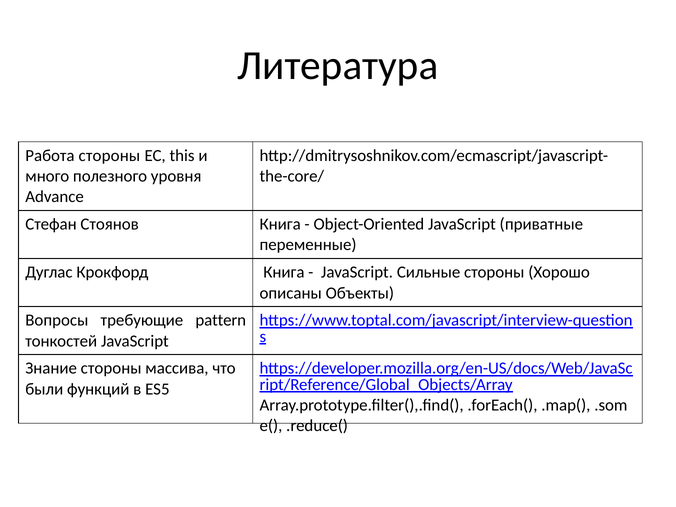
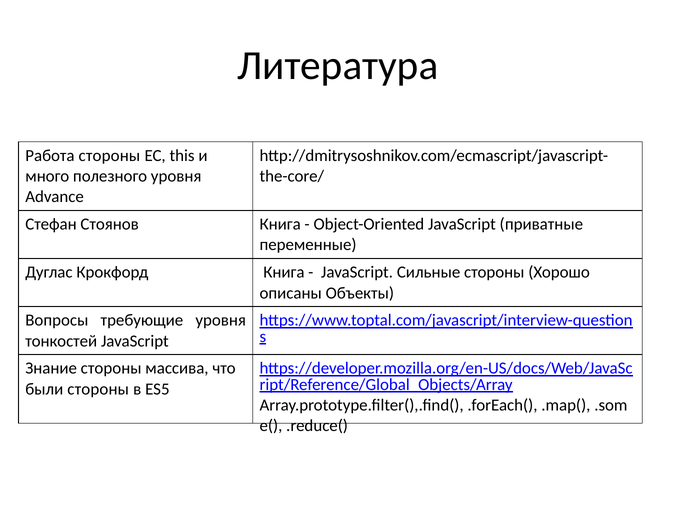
требующие pattern: pattern -> уровня
были функций: функций -> стороны
